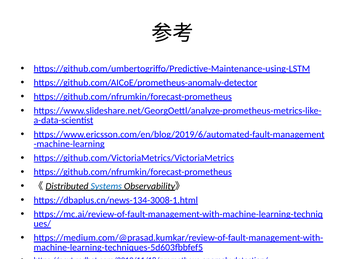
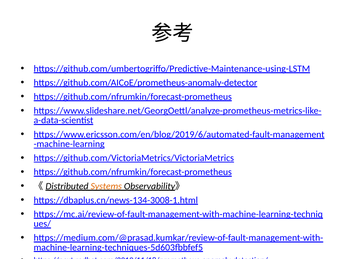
Systems colour: blue -> orange
